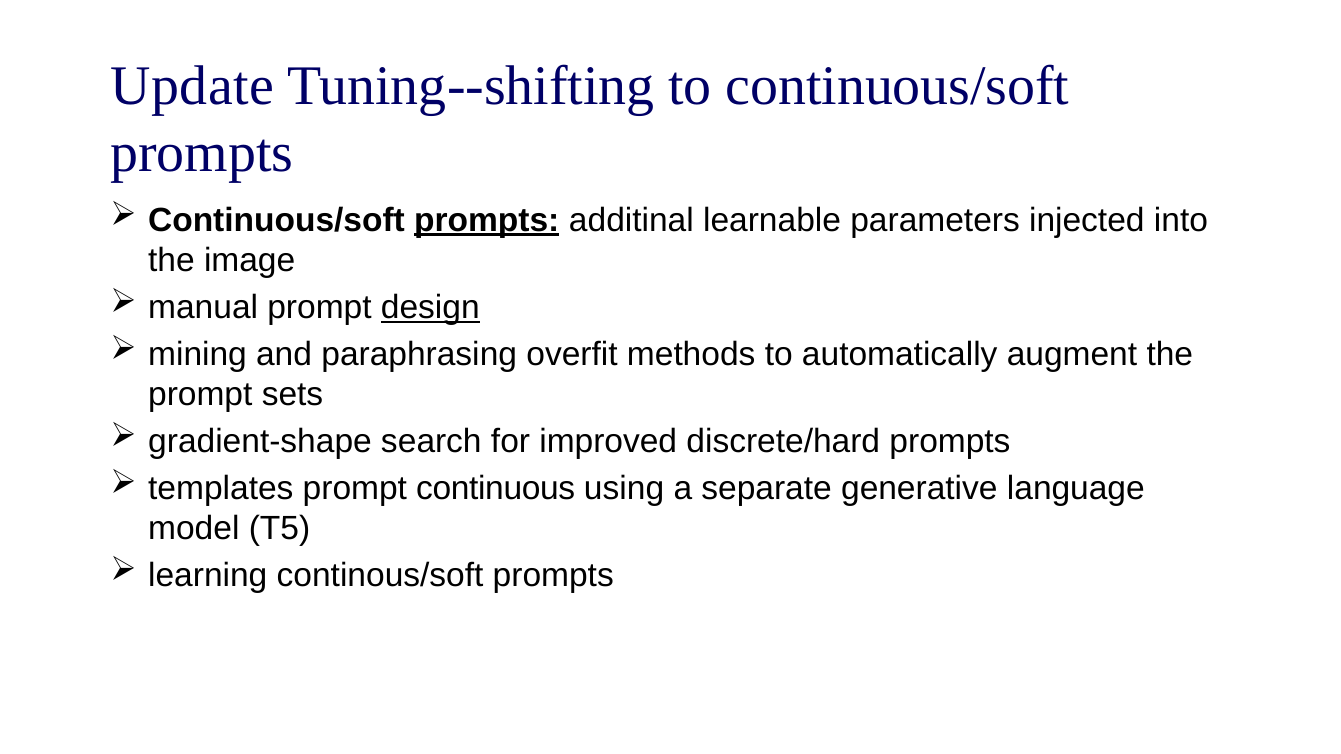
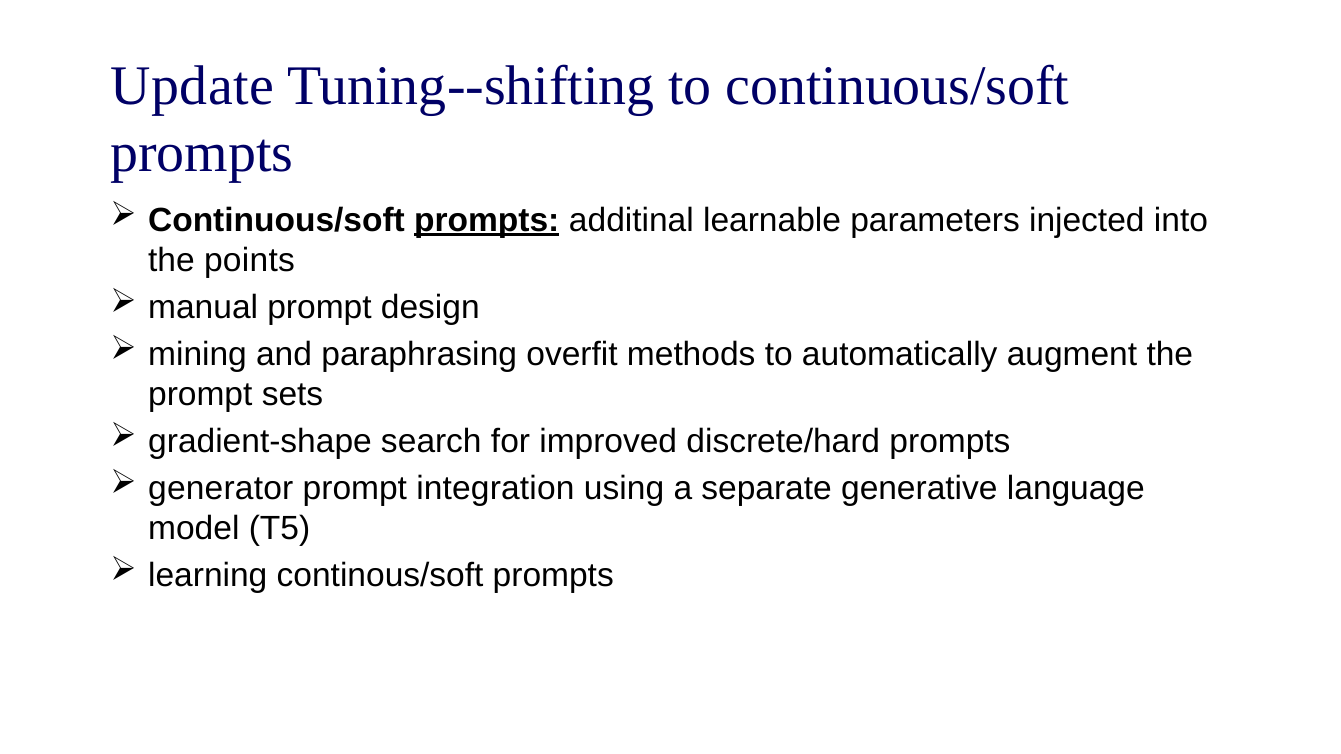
image: image -> points
design underline: present -> none
templates: templates -> generator
continuous: continuous -> integration
